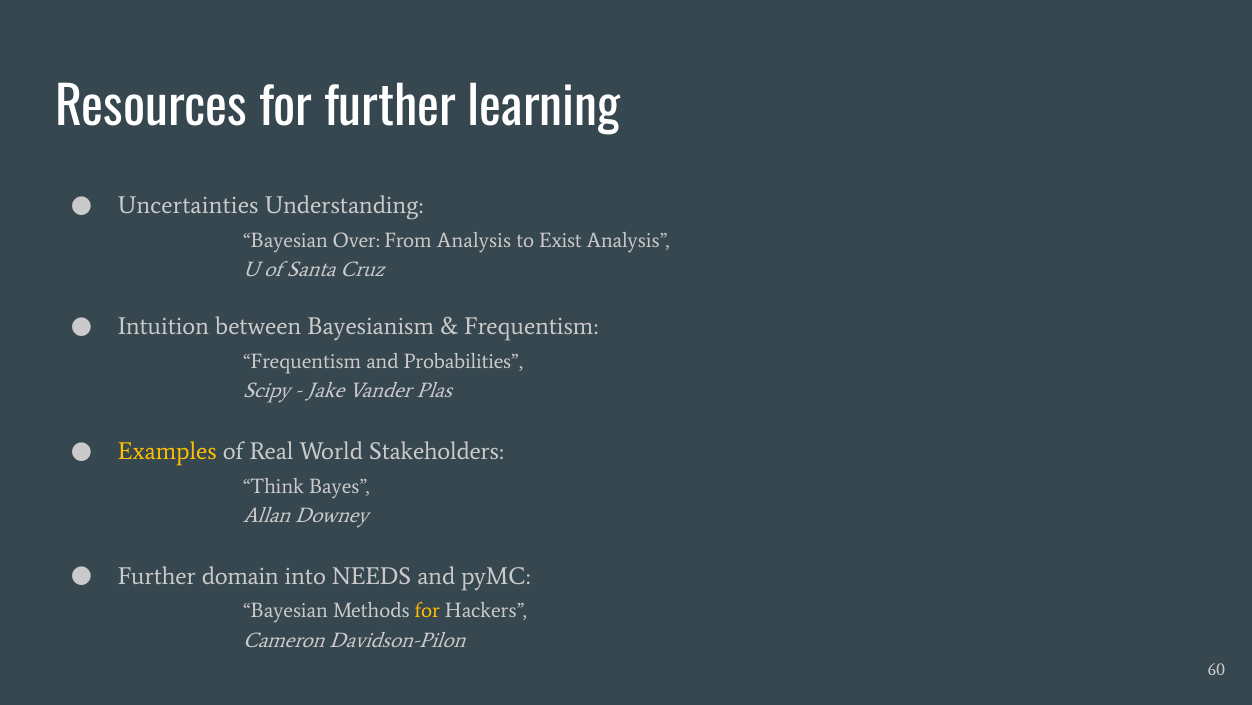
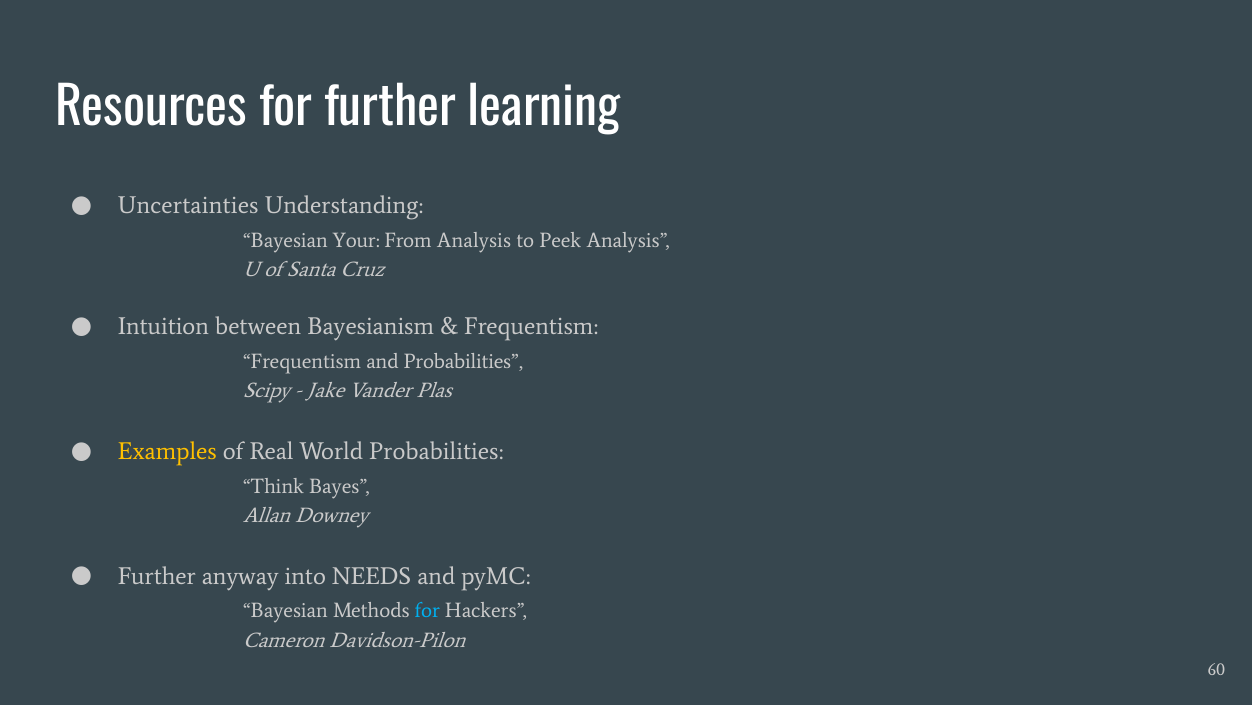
Over: Over -> Your
Exist: Exist -> Peek
World Stakeholders: Stakeholders -> Probabilities
domain: domain -> anyway
for at (427, 610) colour: yellow -> light blue
